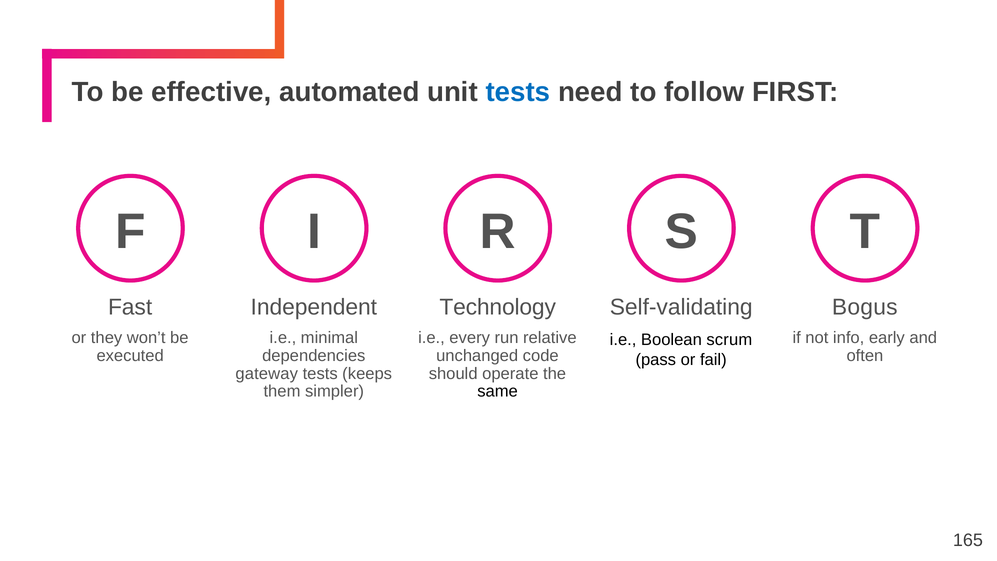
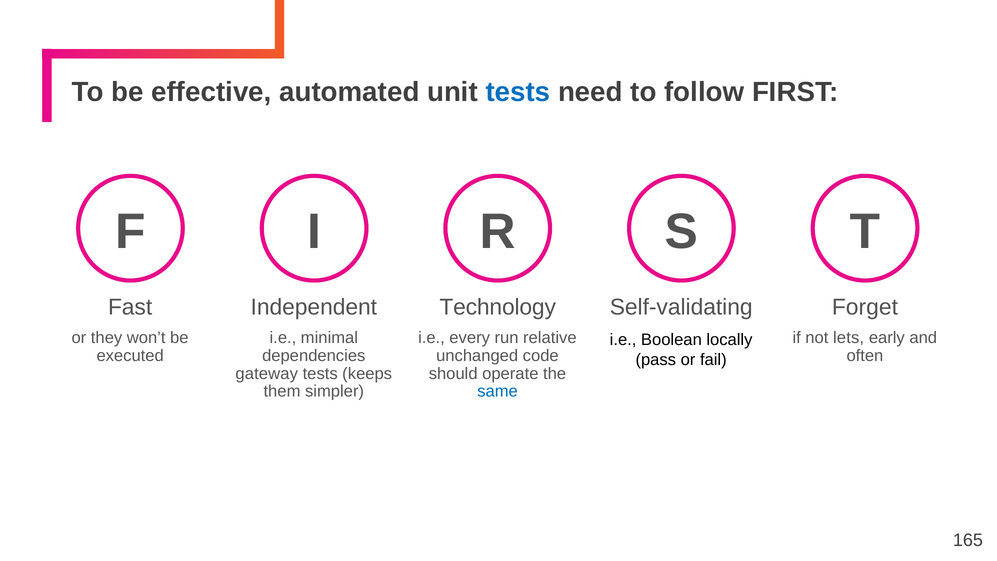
Bogus: Bogus -> Forget
info: info -> lets
scrum: scrum -> locally
same colour: black -> blue
